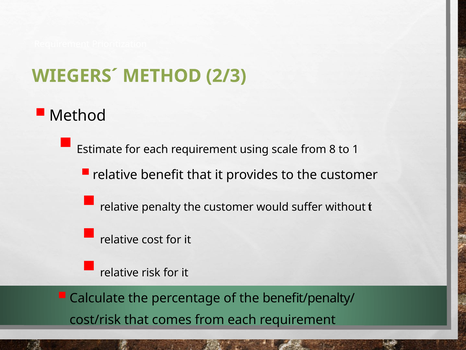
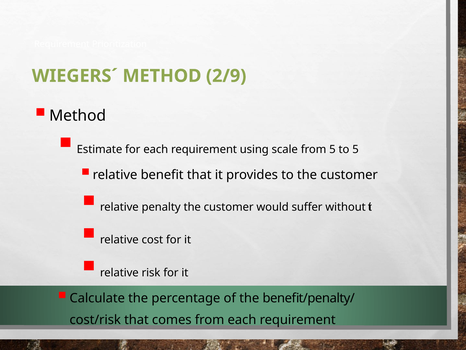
2/3: 2/3 -> 2/9
from 8: 8 -> 5
to 1: 1 -> 5
